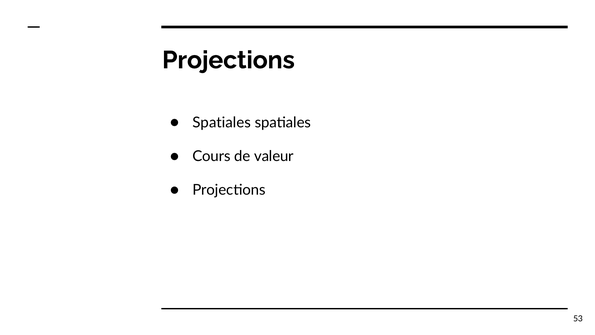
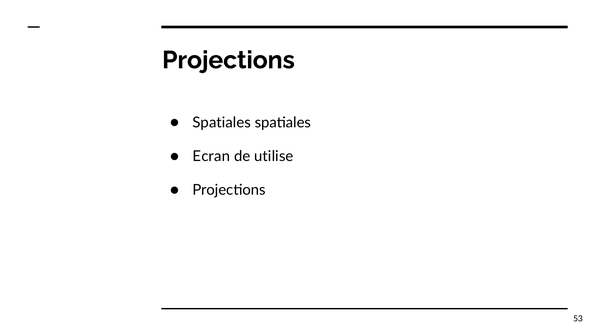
Cours: Cours -> Ecran
valeur: valeur -> utilise
